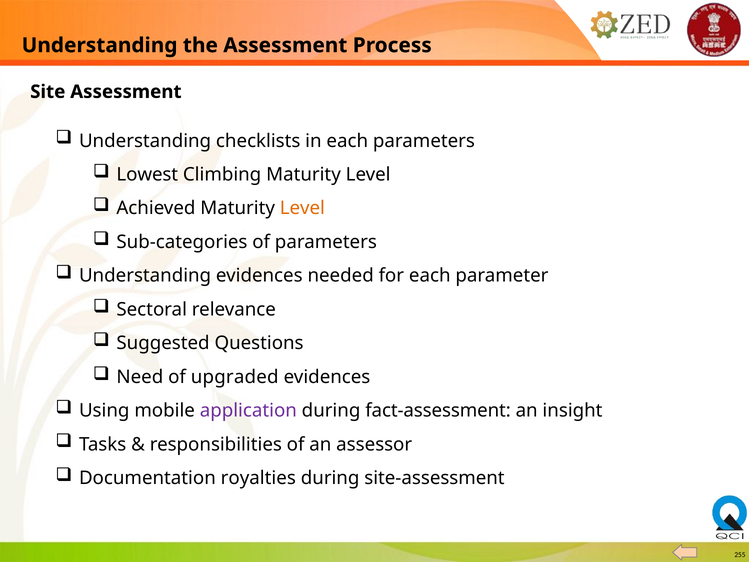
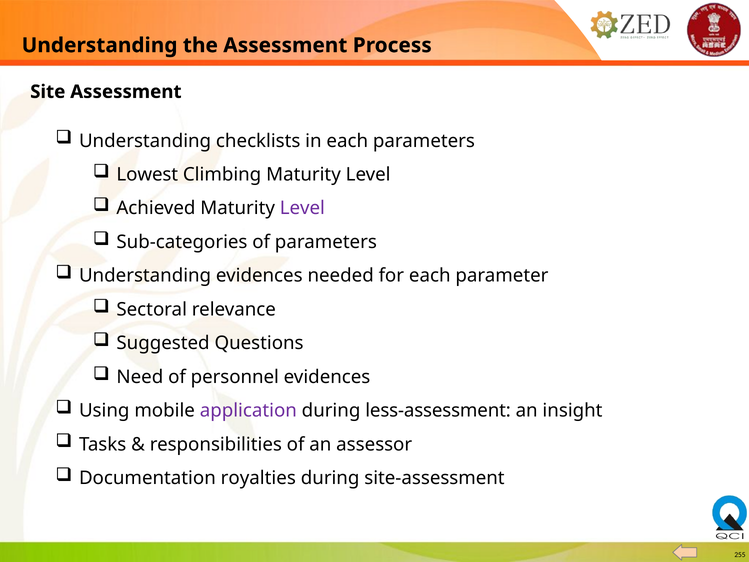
Level at (302, 208) colour: orange -> purple
upgraded: upgraded -> personnel
fact-assessment: fact-assessment -> less-assessment
